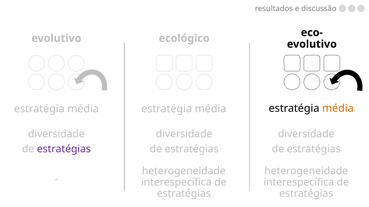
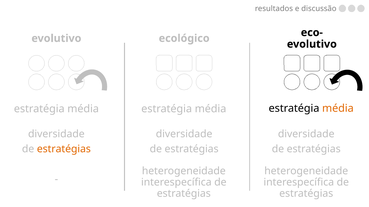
estratégias at (64, 149) colour: purple -> orange
